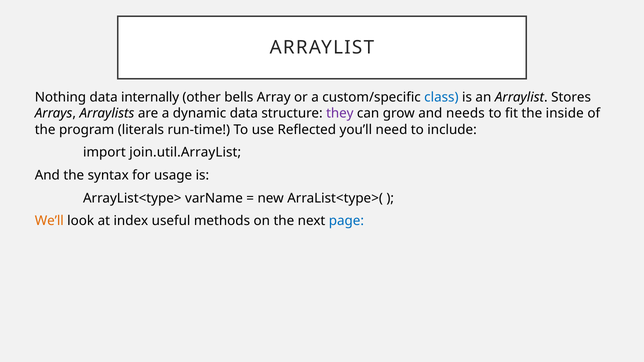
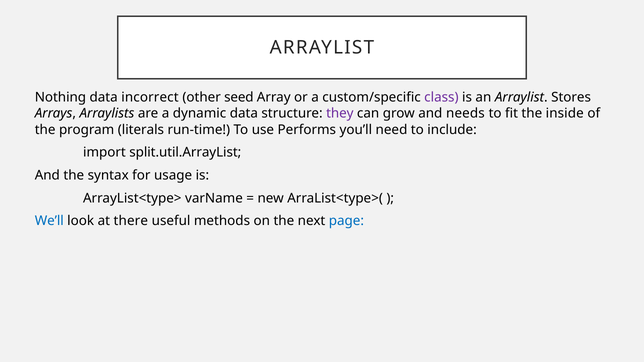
internally: internally -> incorrect
bells: bells -> seed
class colour: blue -> purple
Reflected: Reflected -> Performs
join.util.ArrayList: join.util.ArrayList -> split.util.ArrayList
We’ll colour: orange -> blue
index: index -> there
